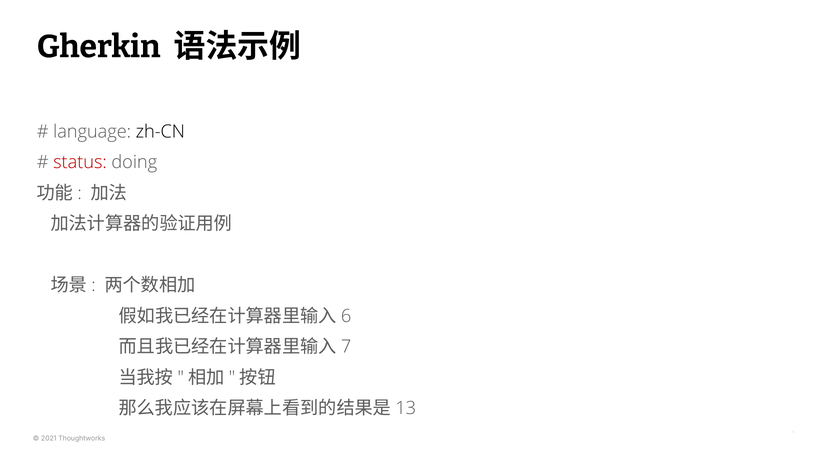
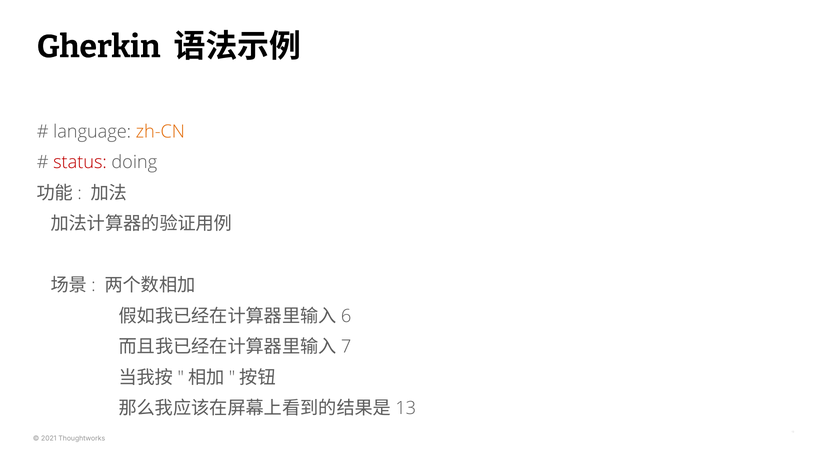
zh-CN colour: black -> orange
